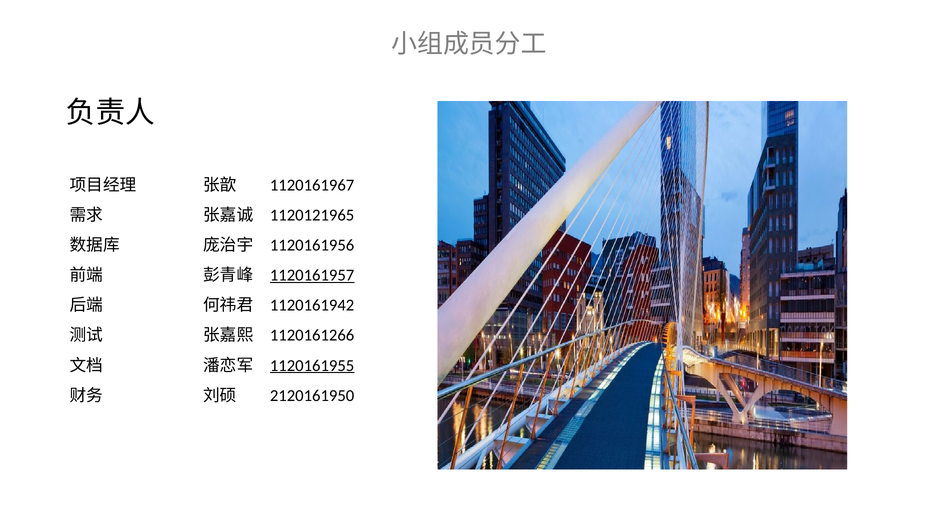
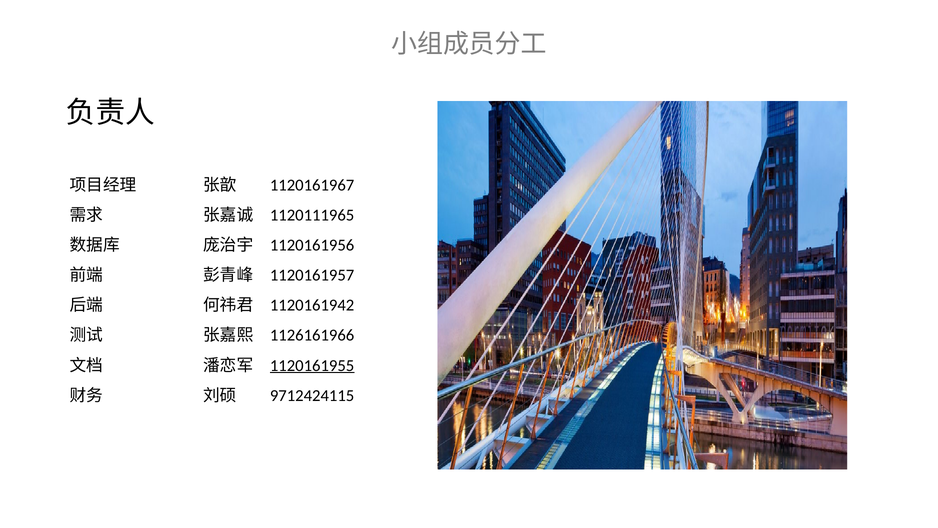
1120121965: 1120121965 -> 1120111965
1120161957 underline: present -> none
1120161266: 1120161266 -> 1126161966
2120161950: 2120161950 -> 9712424115
